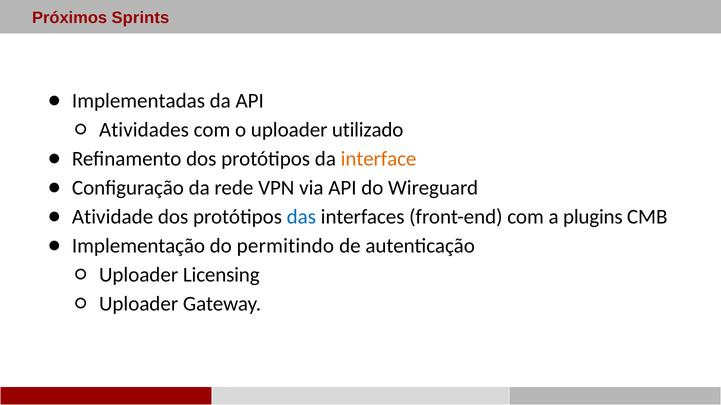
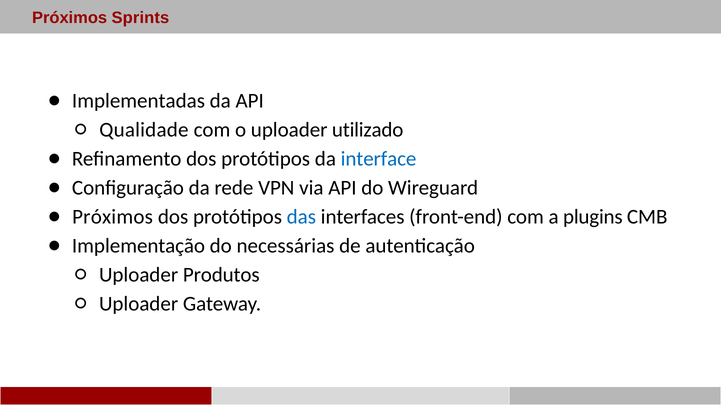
Atividades: Atividades -> Qualidade
interface colour: orange -> blue
Atividade at (113, 217): Atividade -> Próximos
permitindo: permitindo -> necessárias
Licensing: Licensing -> Produtos
